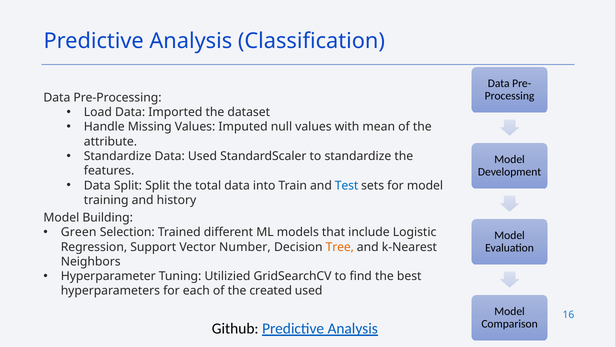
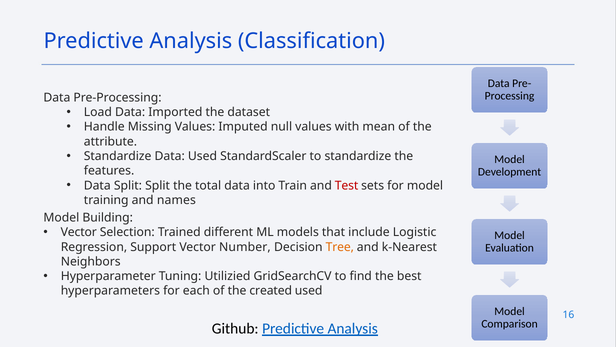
Test colour: blue -> red
history: history -> names
Green at (79, 232): Green -> Vector
